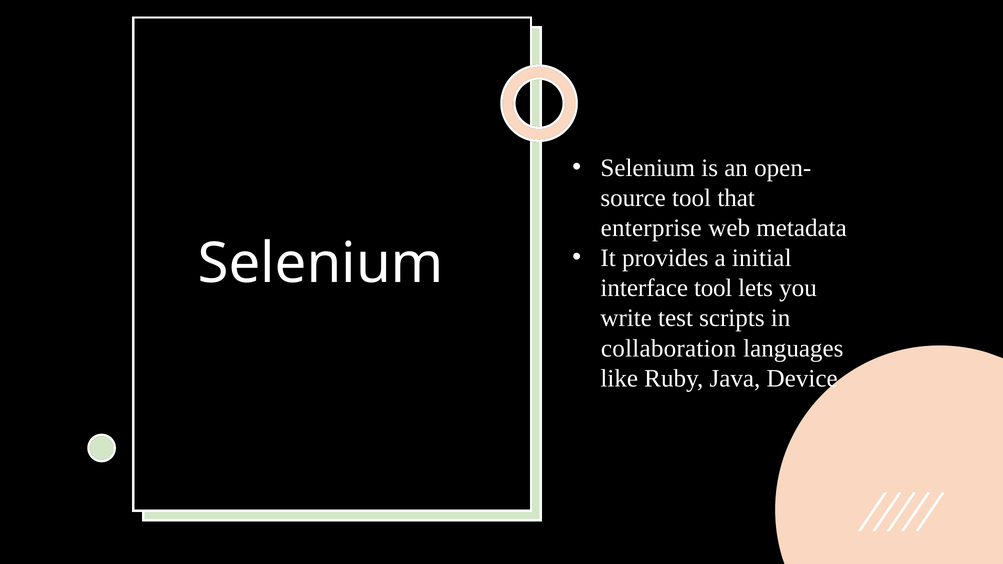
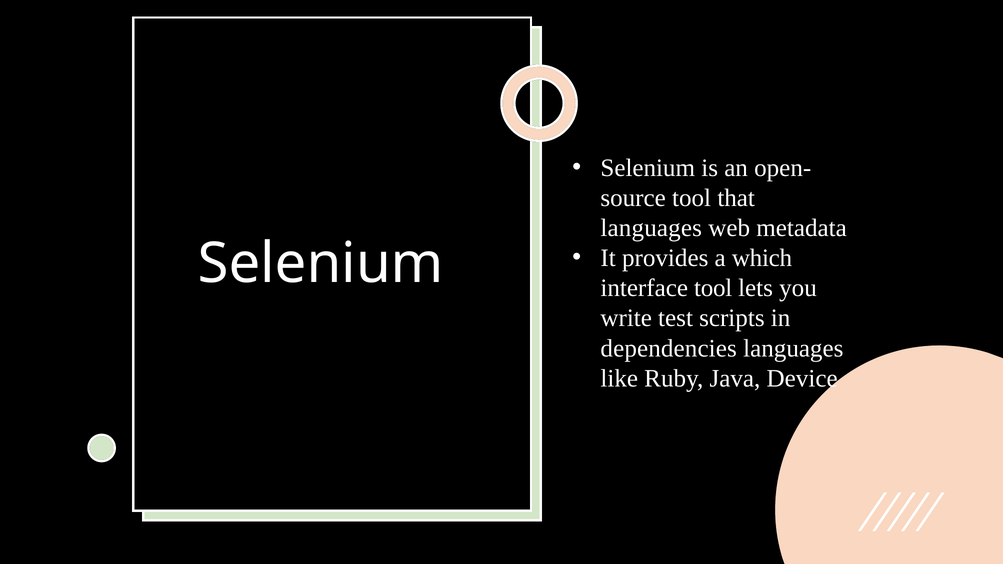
enterprise at (651, 228): enterprise -> languages
initial: initial -> which
collaboration: collaboration -> dependencies
